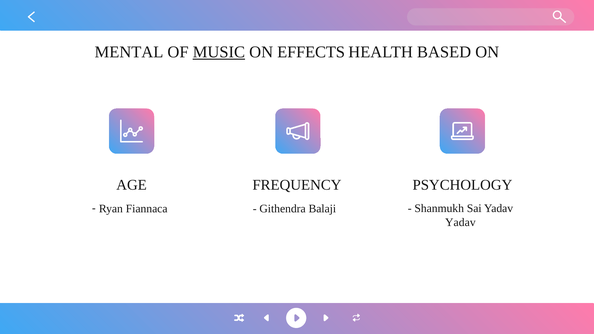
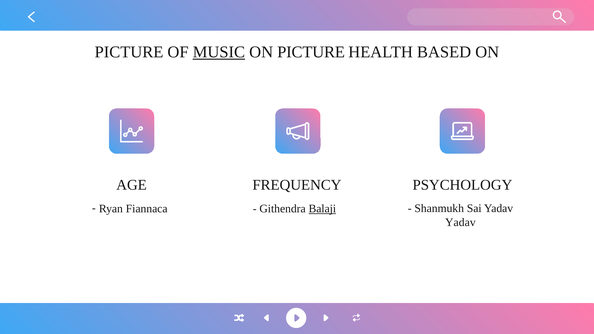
MENTAL at (129, 52): MENTAL -> PICTURE
ON EFFECTS: EFFECTS -> PICTURE
Balaji underline: none -> present
